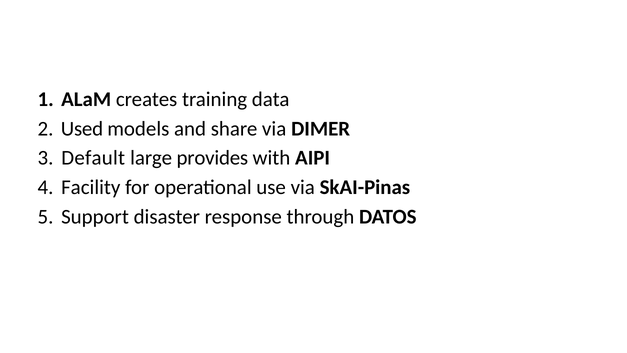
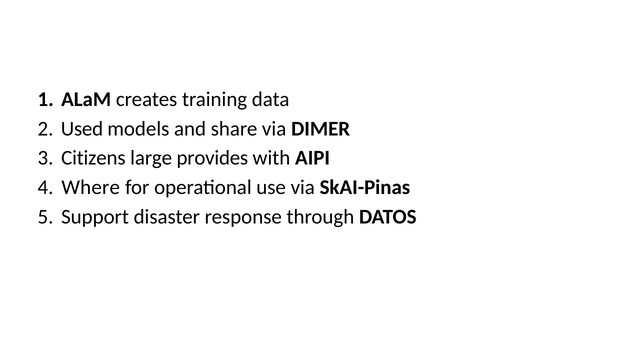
Default: Default -> Citizens
Facility: Facility -> Where
